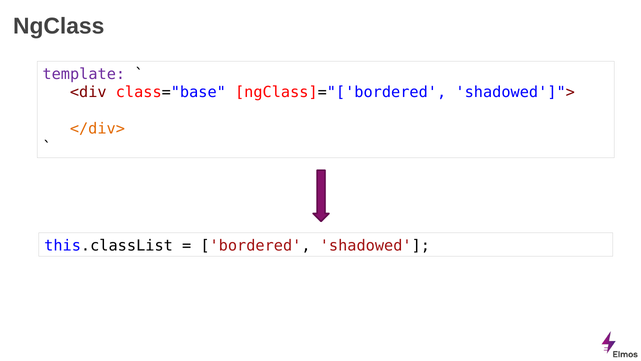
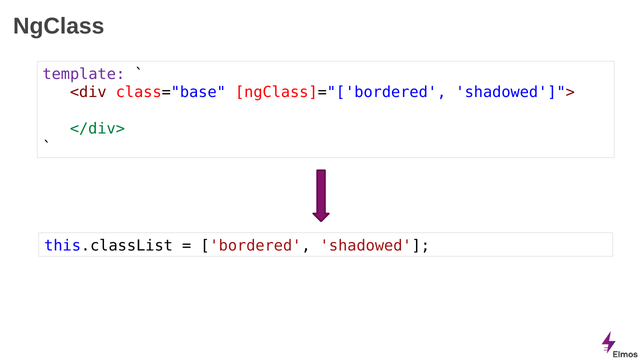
</div> colour: orange -> green
